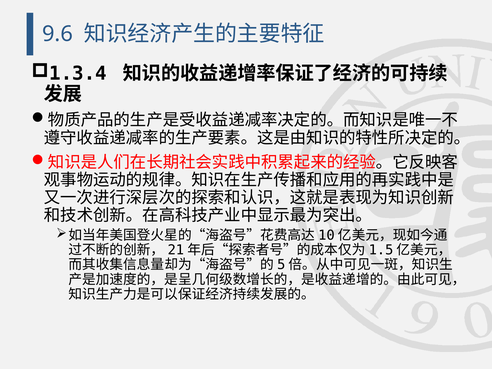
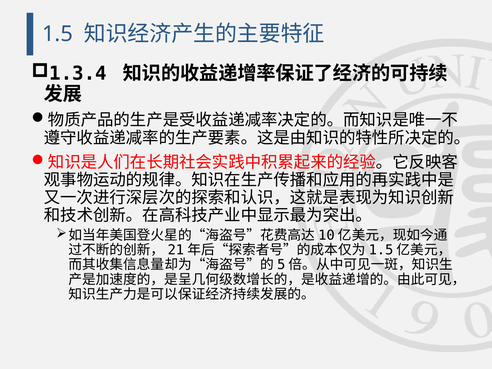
9.6: 9.6 -> 1.5
